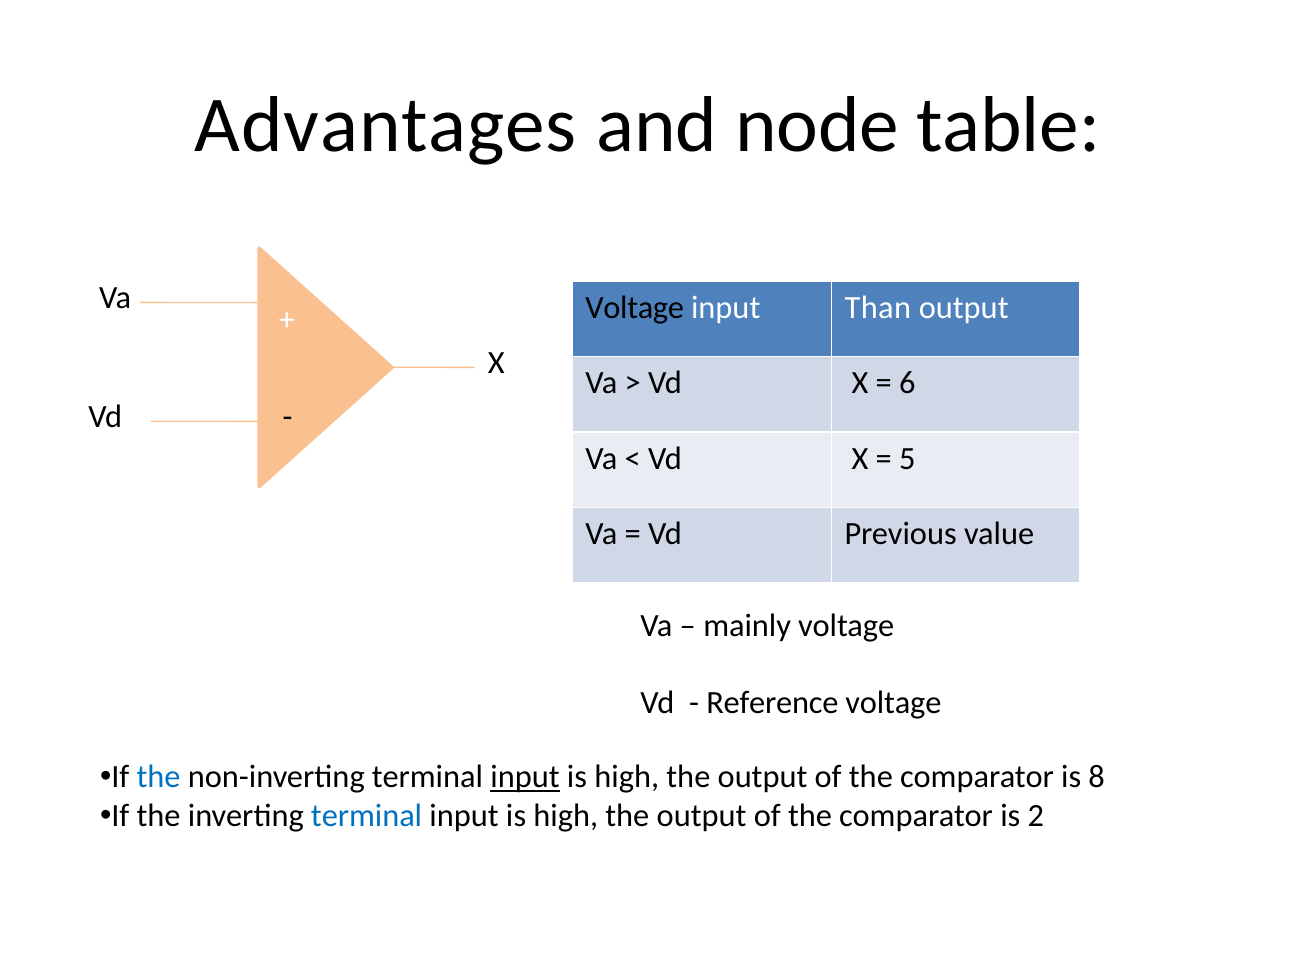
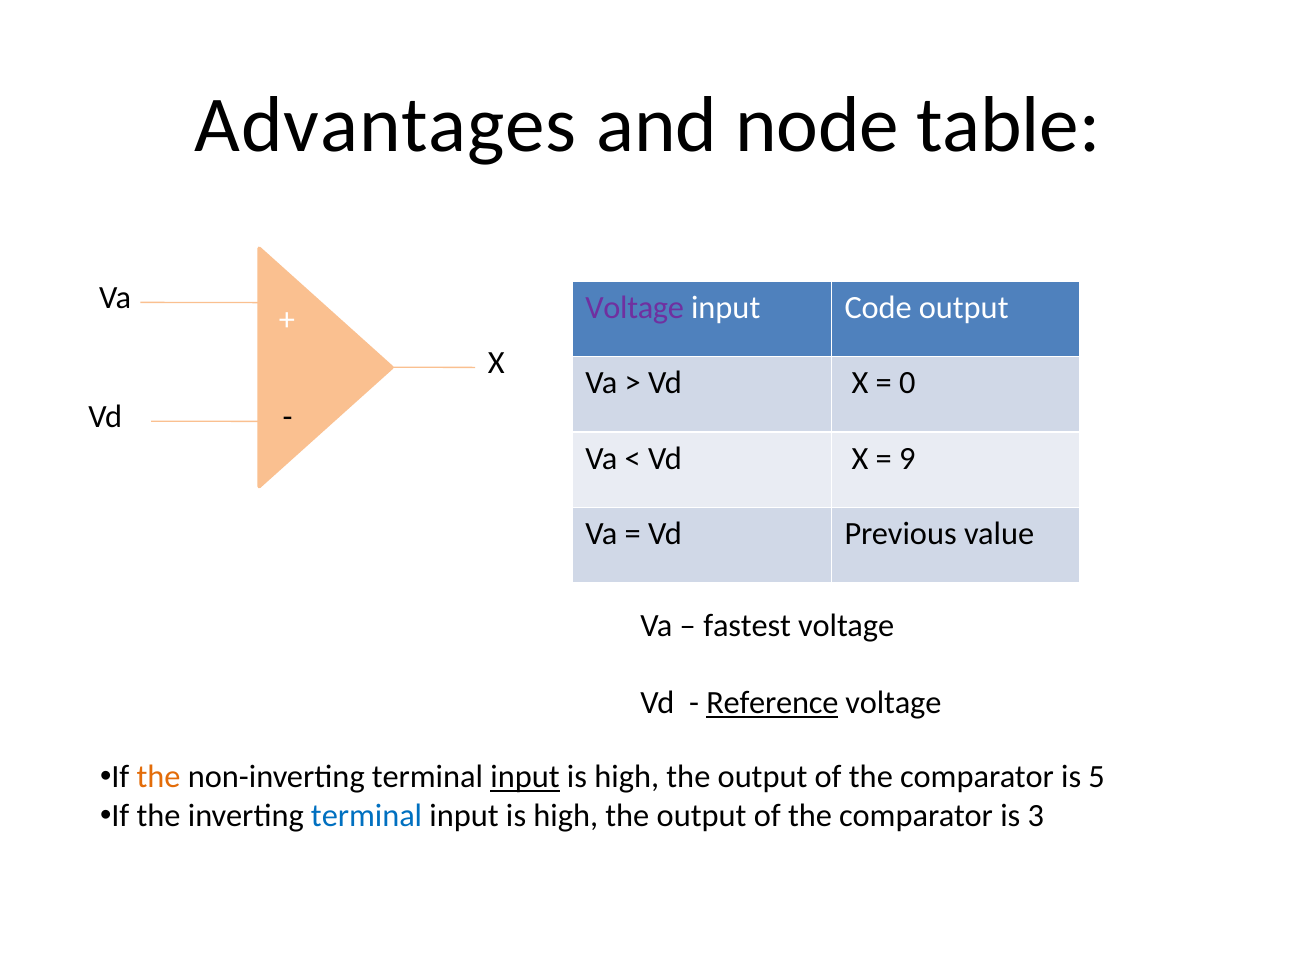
Voltage at (635, 307) colour: black -> purple
Than: Than -> Code
6: 6 -> 0
5: 5 -> 9
mainly: mainly -> fastest
Reference underline: none -> present
the at (159, 777) colour: blue -> orange
8: 8 -> 5
2: 2 -> 3
